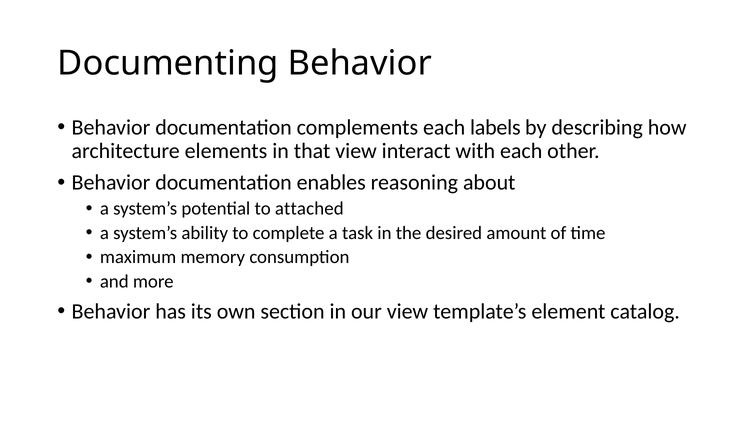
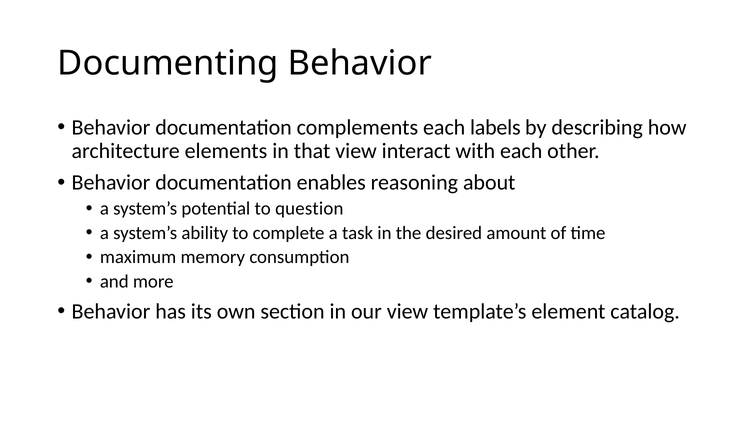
attached: attached -> question
